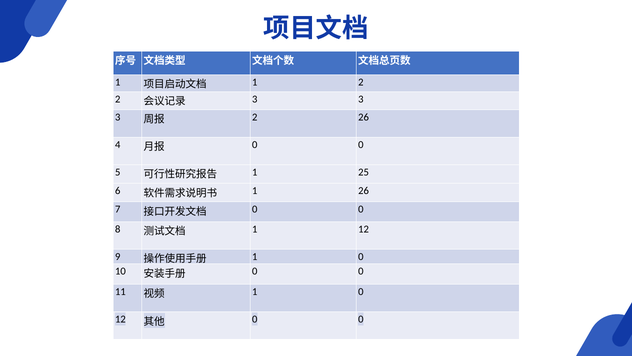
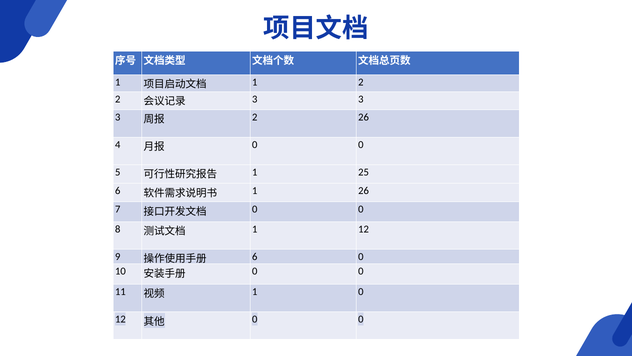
1 at (255, 256): 1 -> 6
